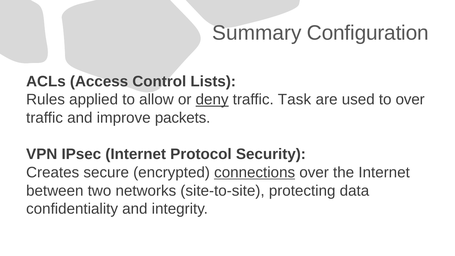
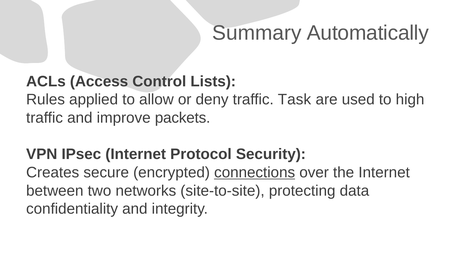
Configuration: Configuration -> Automatically
deny underline: present -> none
to over: over -> high
